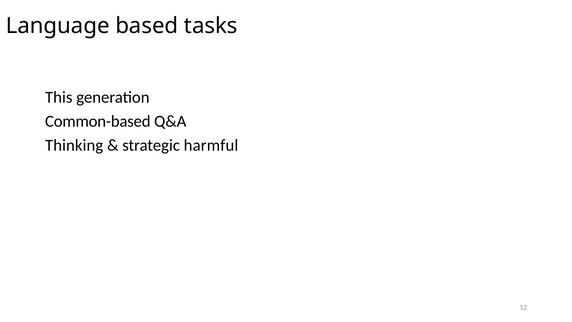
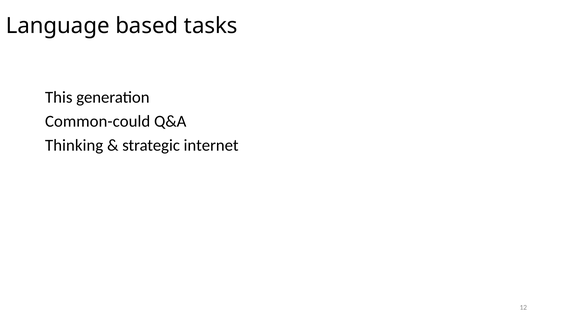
Common-based: Common-based -> Common-could
harmful: harmful -> internet
